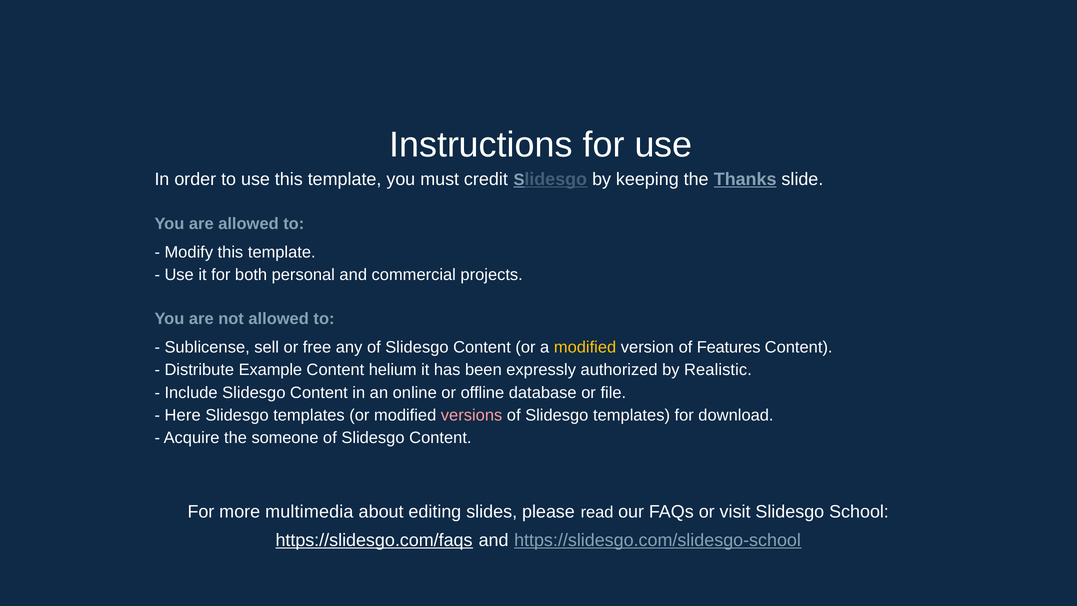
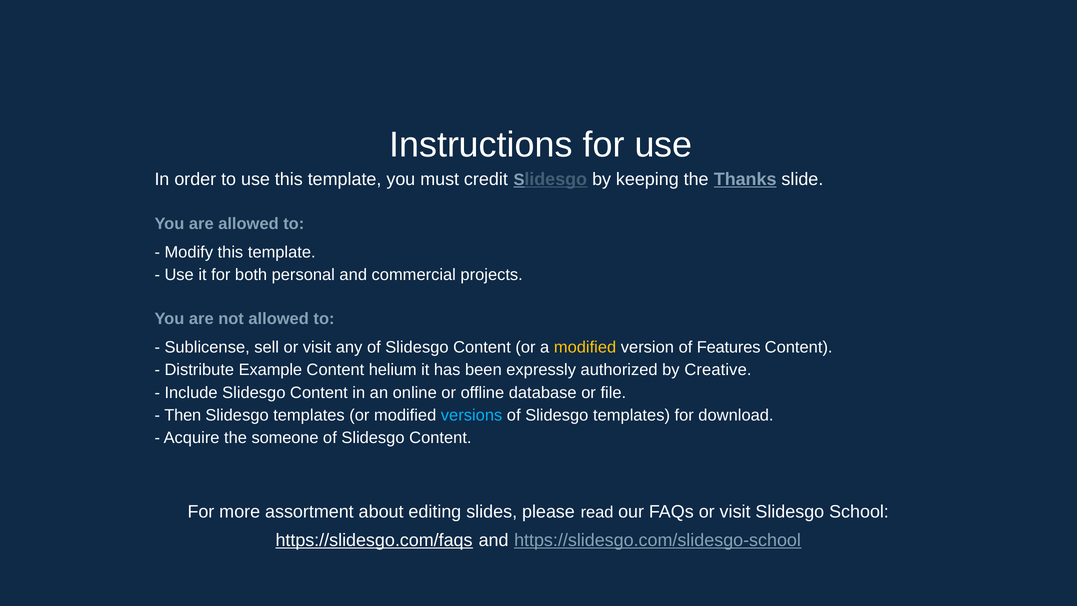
sell or free: free -> visit
Realistic: Realistic -> Creative
Here: Here -> Then
versions colour: pink -> light blue
multimedia: multimedia -> assortment
